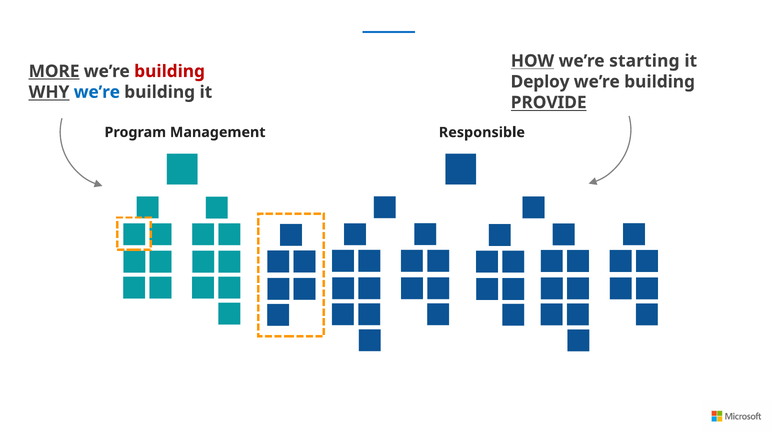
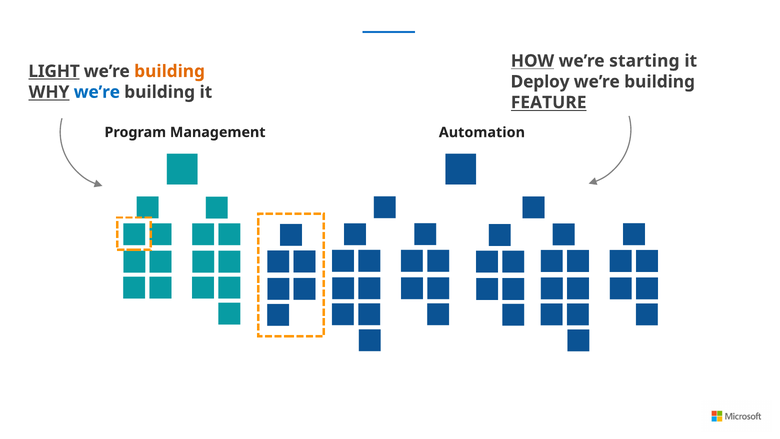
MORE: MORE -> LIGHT
building at (170, 71) colour: red -> orange
PROVIDE: PROVIDE -> FEATURE
Responsible: Responsible -> Automation
